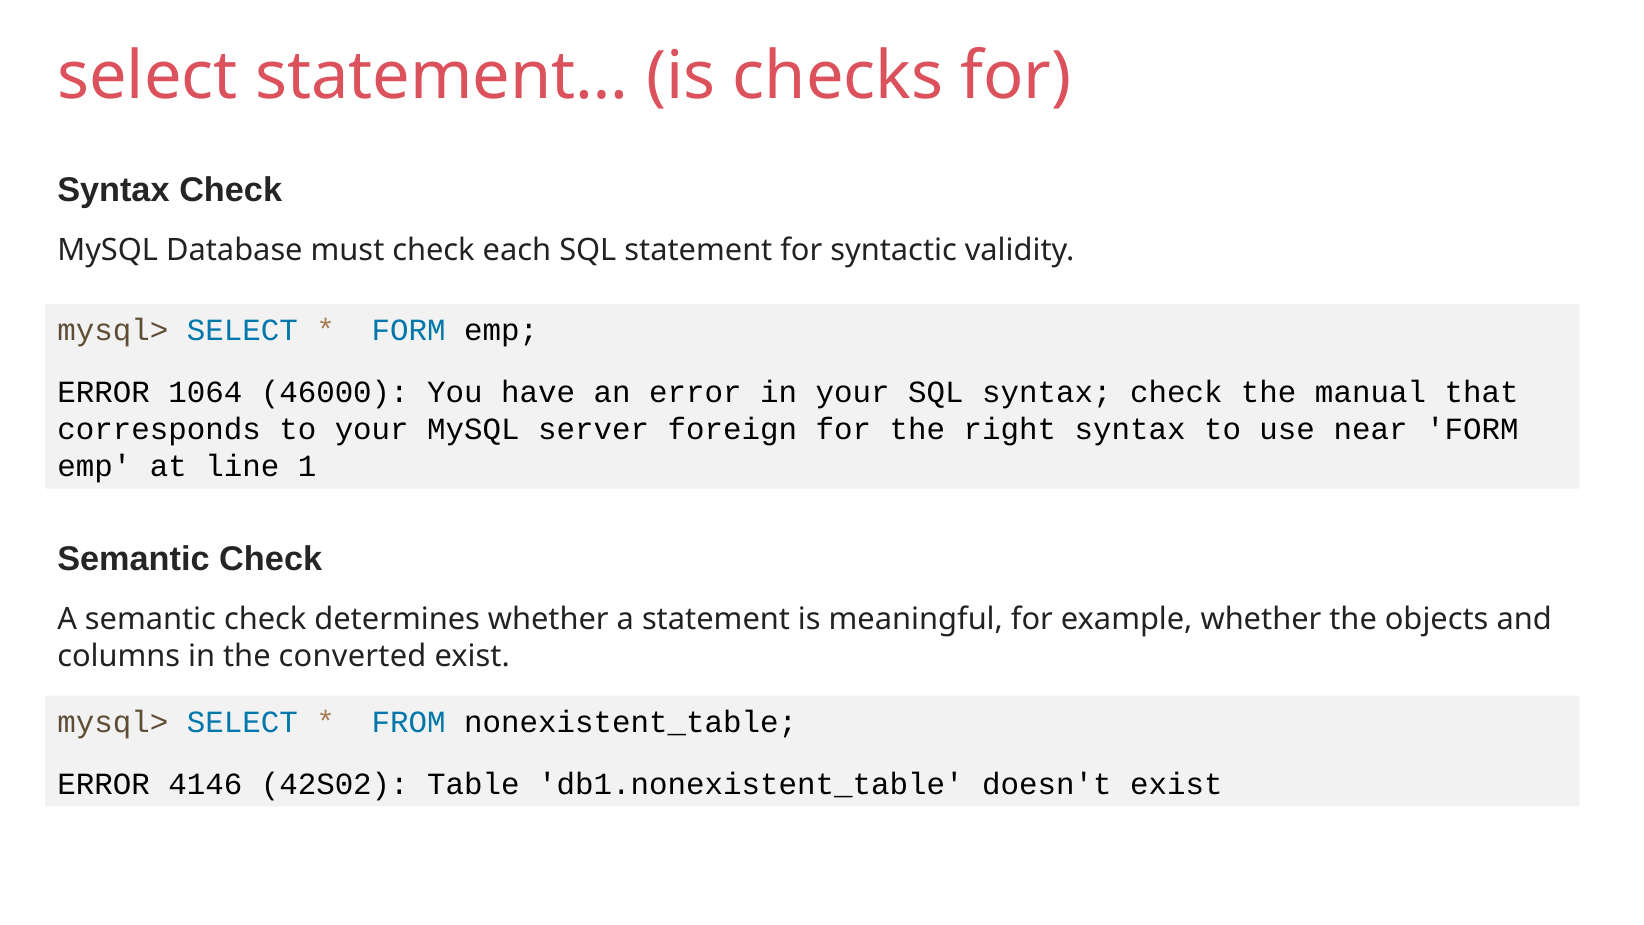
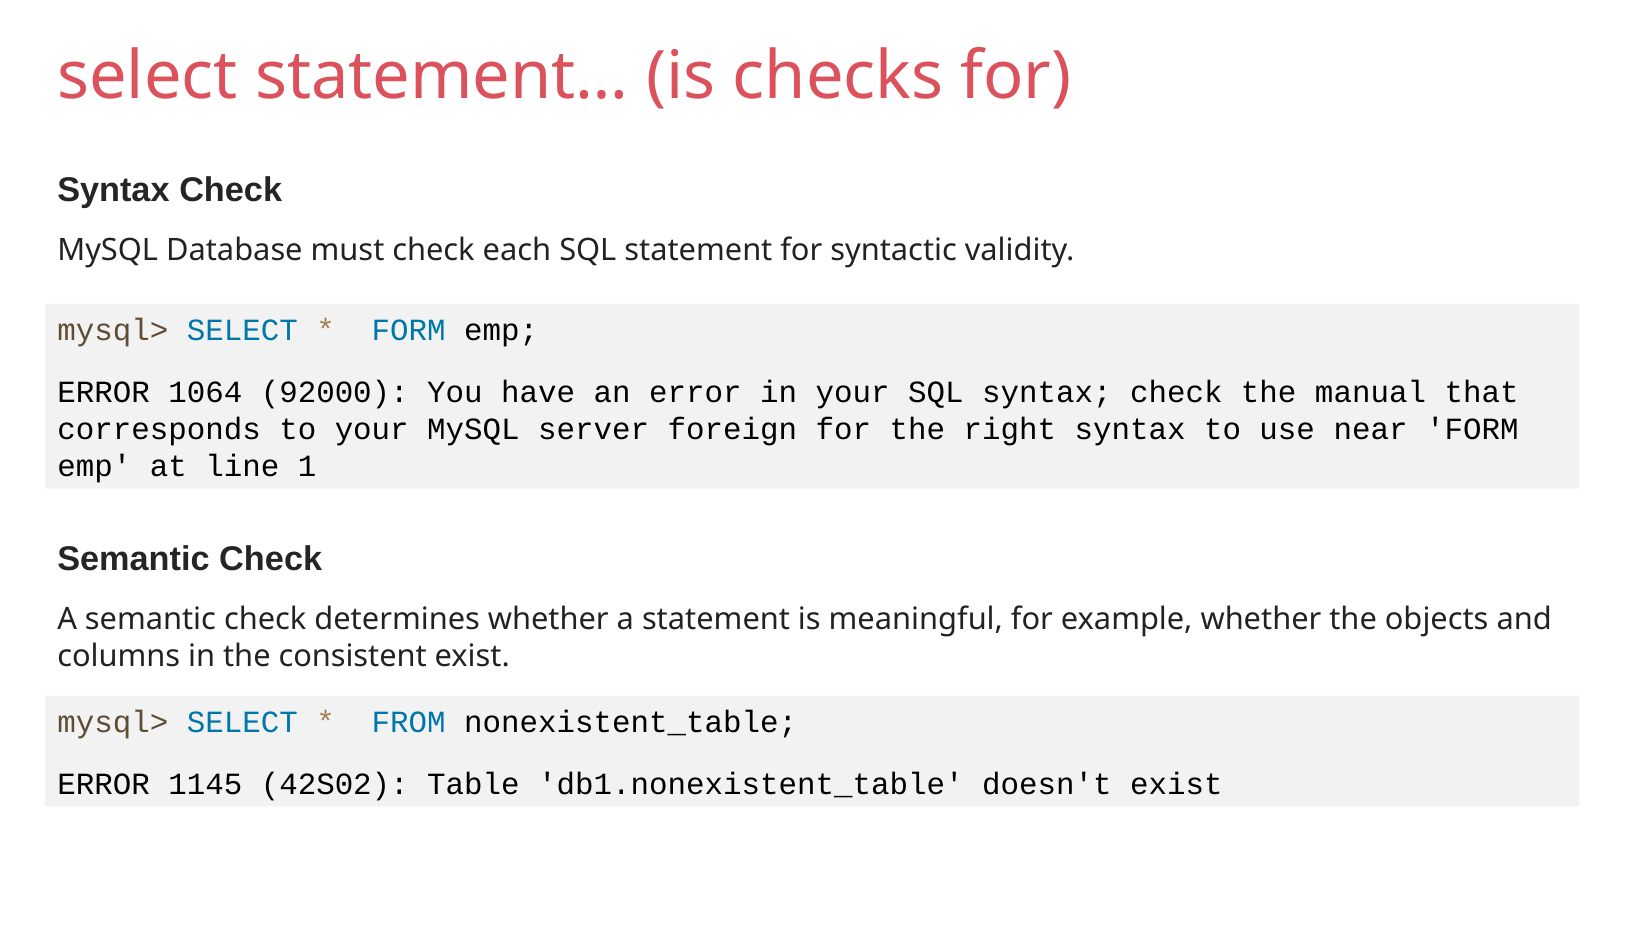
46000: 46000 -> 92000
converted: converted -> consistent
4146: 4146 -> 1145
